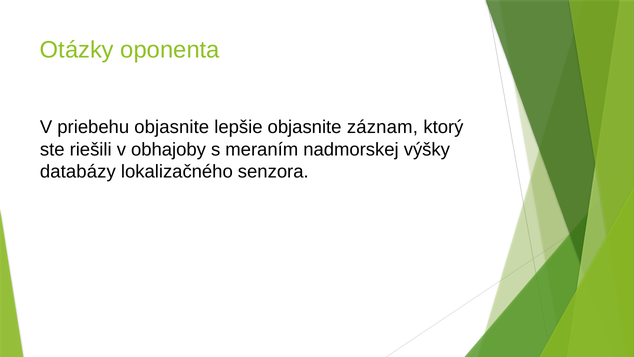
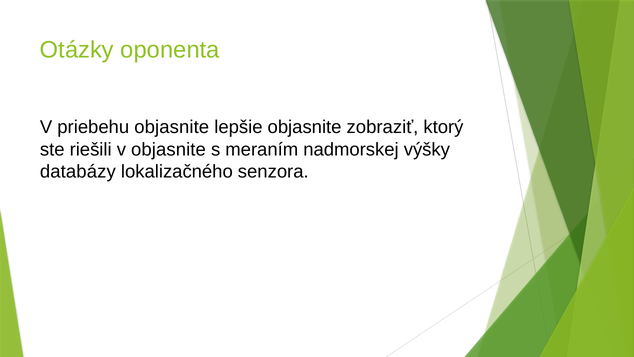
záznam: záznam -> zobraziť
v obhajoby: obhajoby -> objasnite
